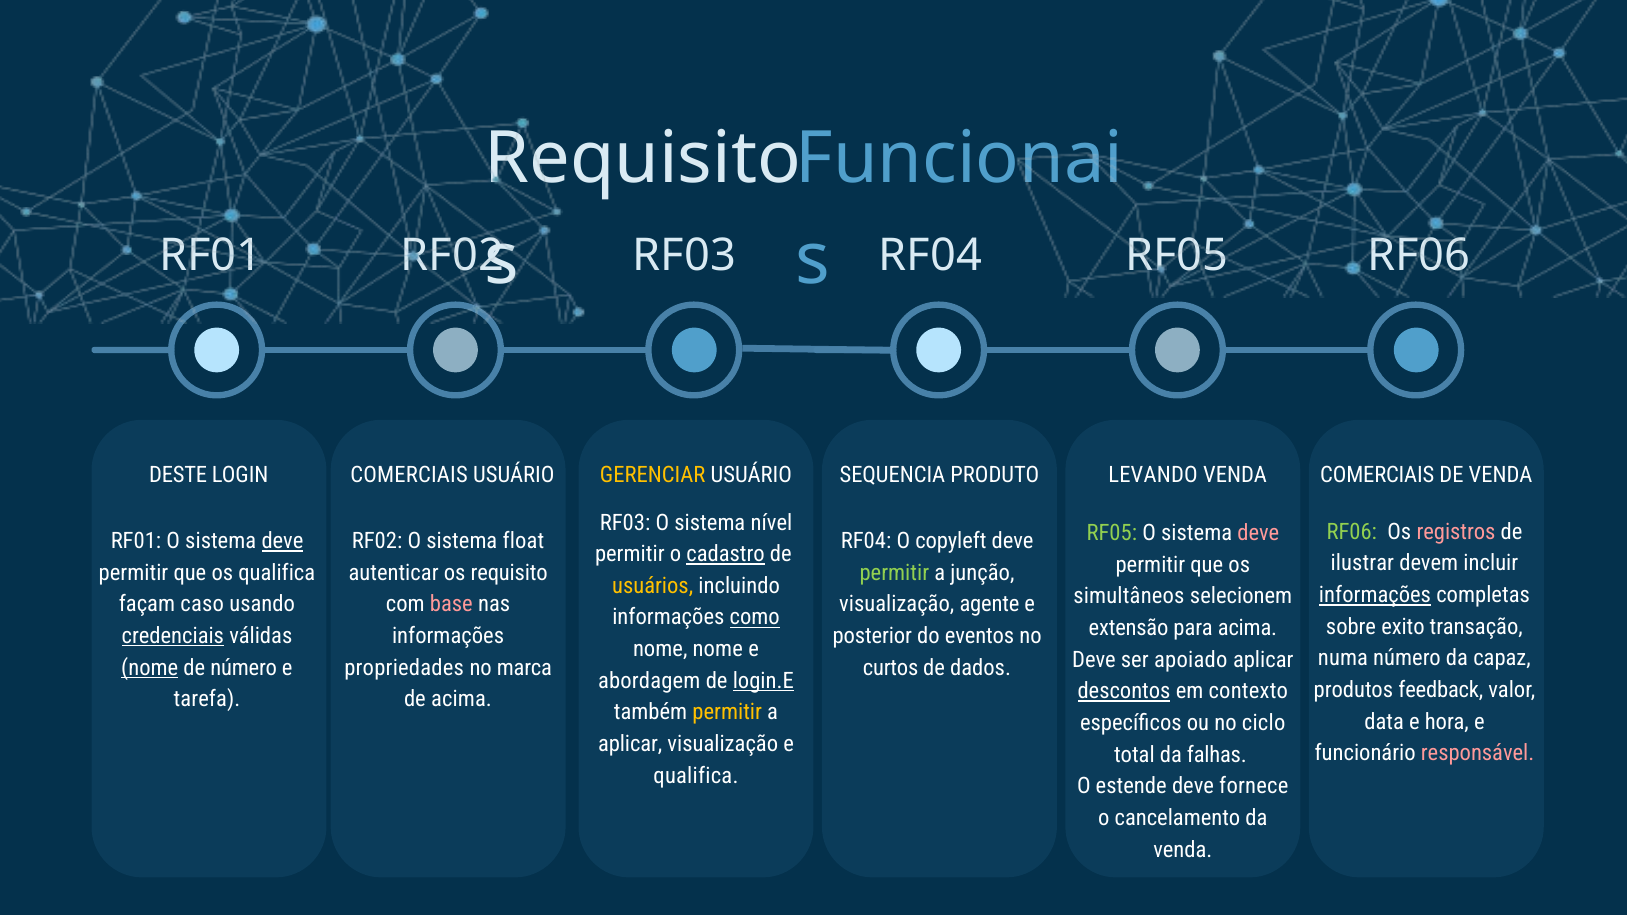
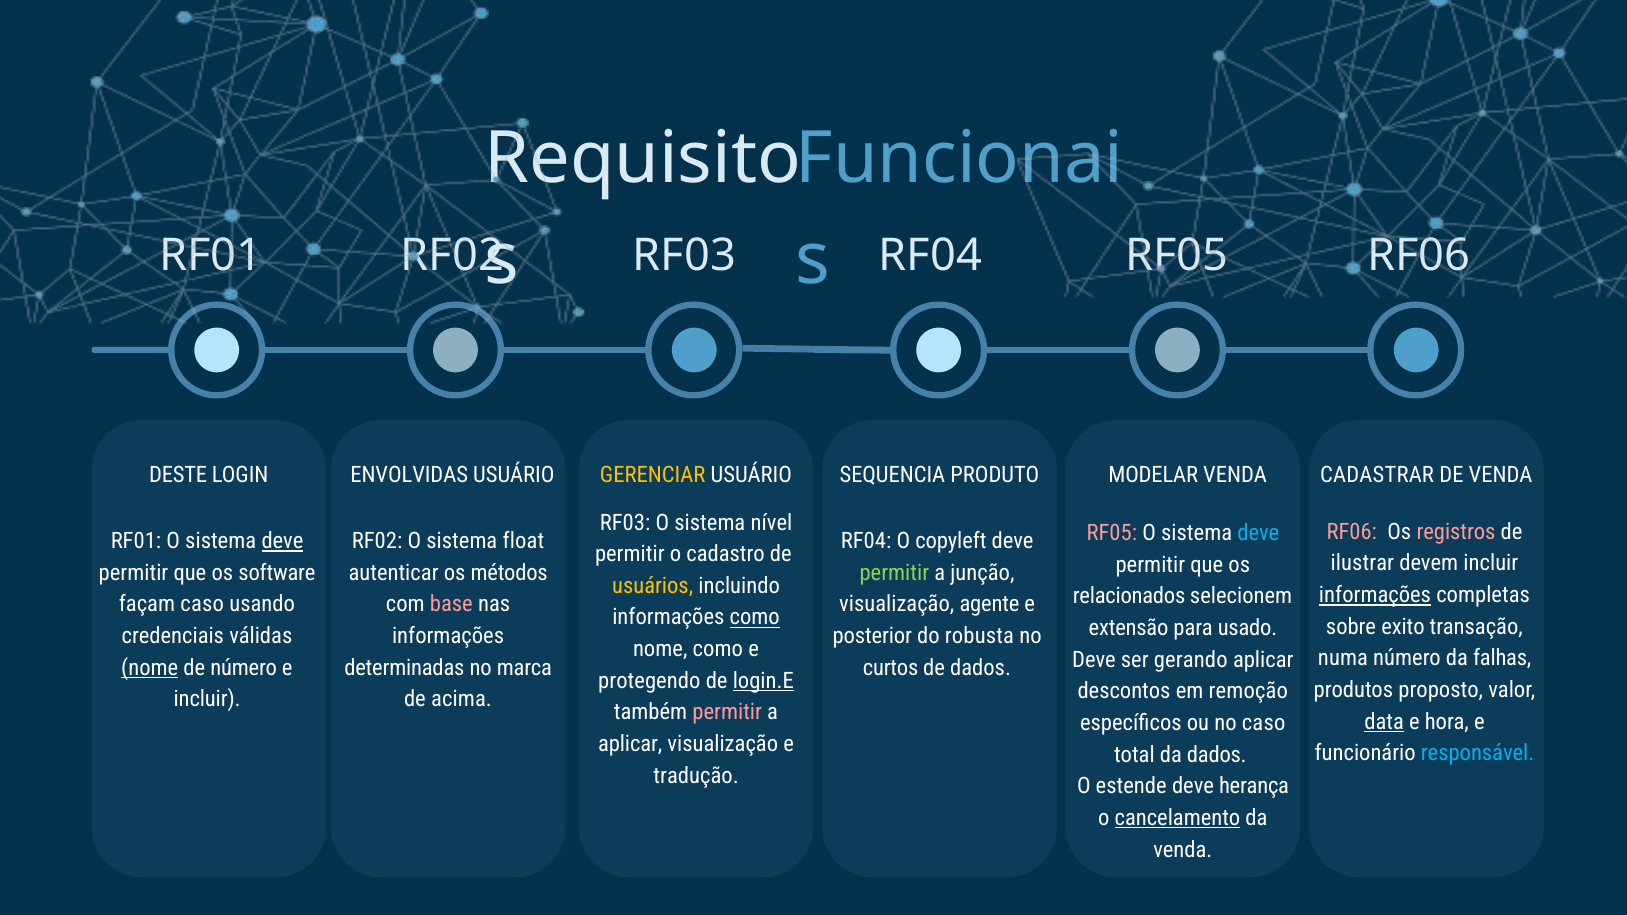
LOGIN COMERCIAIS: COMERCIAIS -> ENVOLVIDAS
LEVANDO: LEVANDO -> MODELAR
COMERCIAIS at (1377, 475): COMERCIAIS -> CADASTRAR
RF06 at (1352, 532) colour: light green -> pink
RF05 at (1112, 533) colour: light green -> pink
deve at (1258, 533) colour: pink -> light blue
cadastro underline: present -> none
os qualifica: qualifica -> software
os requisito: requisito -> métodos
simultâneos: simultâneos -> relacionados
para acima: acima -> usado
credenciais underline: present -> none
eventos: eventos -> robusta
nome nome: nome -> como
capaz: capaz -> falhas
apoiado: apoiado -> gerando
propriedades: propriedades -> determinadas
abordagem: abordagem -> protegendo
feedback: feedback -> proposto
descontos underline: present -> none
contexto: contexto -> remoção
tarefa at (207, 700): tarefa -> incluir
permitir at (727, 713) colour: yellow -> pink
data underline: none -> present
no ciclo: ciclo -> caso
responsável colour: pink -> light blue
da falhas: falhas -> dados
qualifica at (696, 776): qualifica -> tradução
fornece: fornece -> herança
cancelamento underline: none -> present
